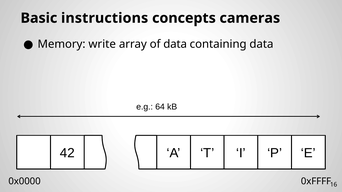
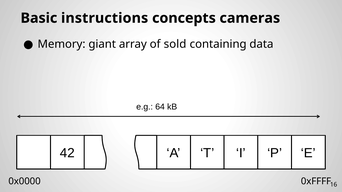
write: write -> giant
of data: data -> sold
